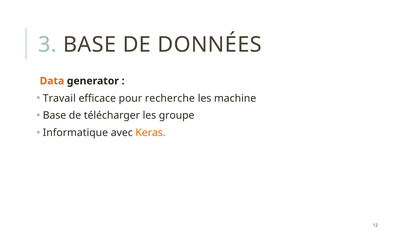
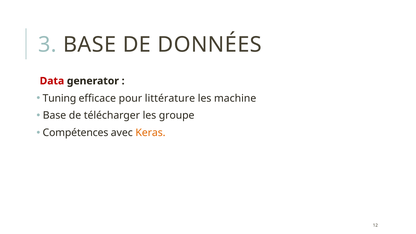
Data colour: orange -> red
Travail: Travail -> Tuning
recherche: recherche -> littérature
Informatique: Informatique -> Compétences
